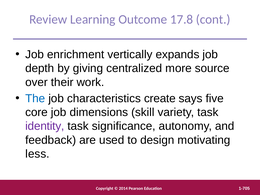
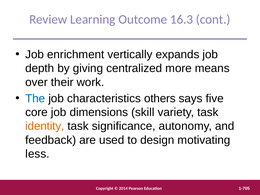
17.8: 17.8 -> 16.3
source: source -> means
create: create -> others
identity colour: purple -> orange
